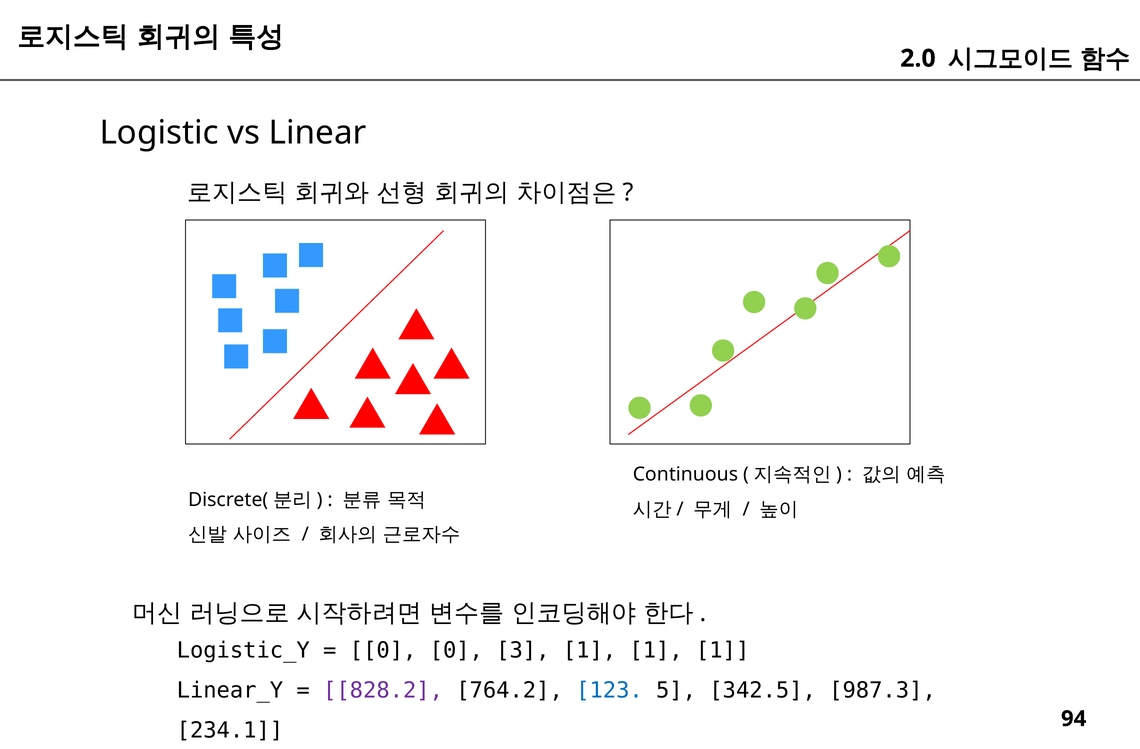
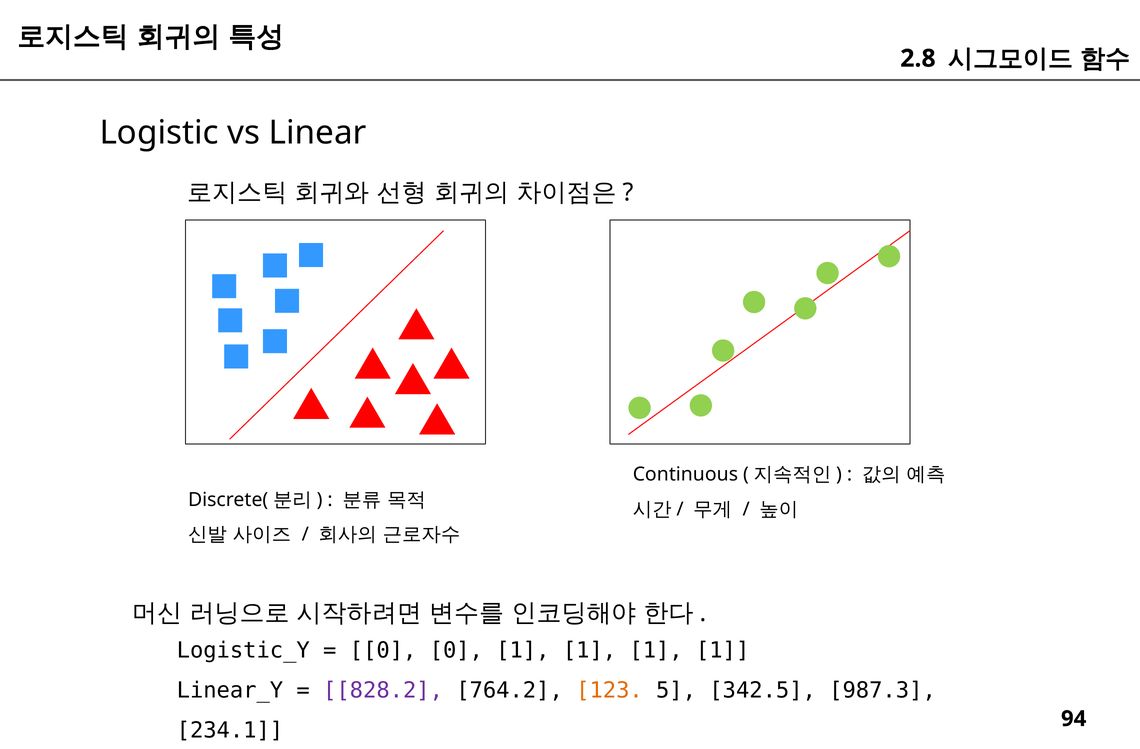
2.0: 2.0 -> 2.8
0 3: 3 -> 1
123 colour: blue -> orange
